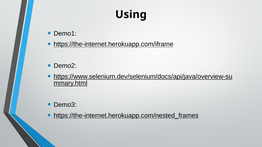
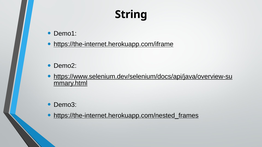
Using: Using -> String
